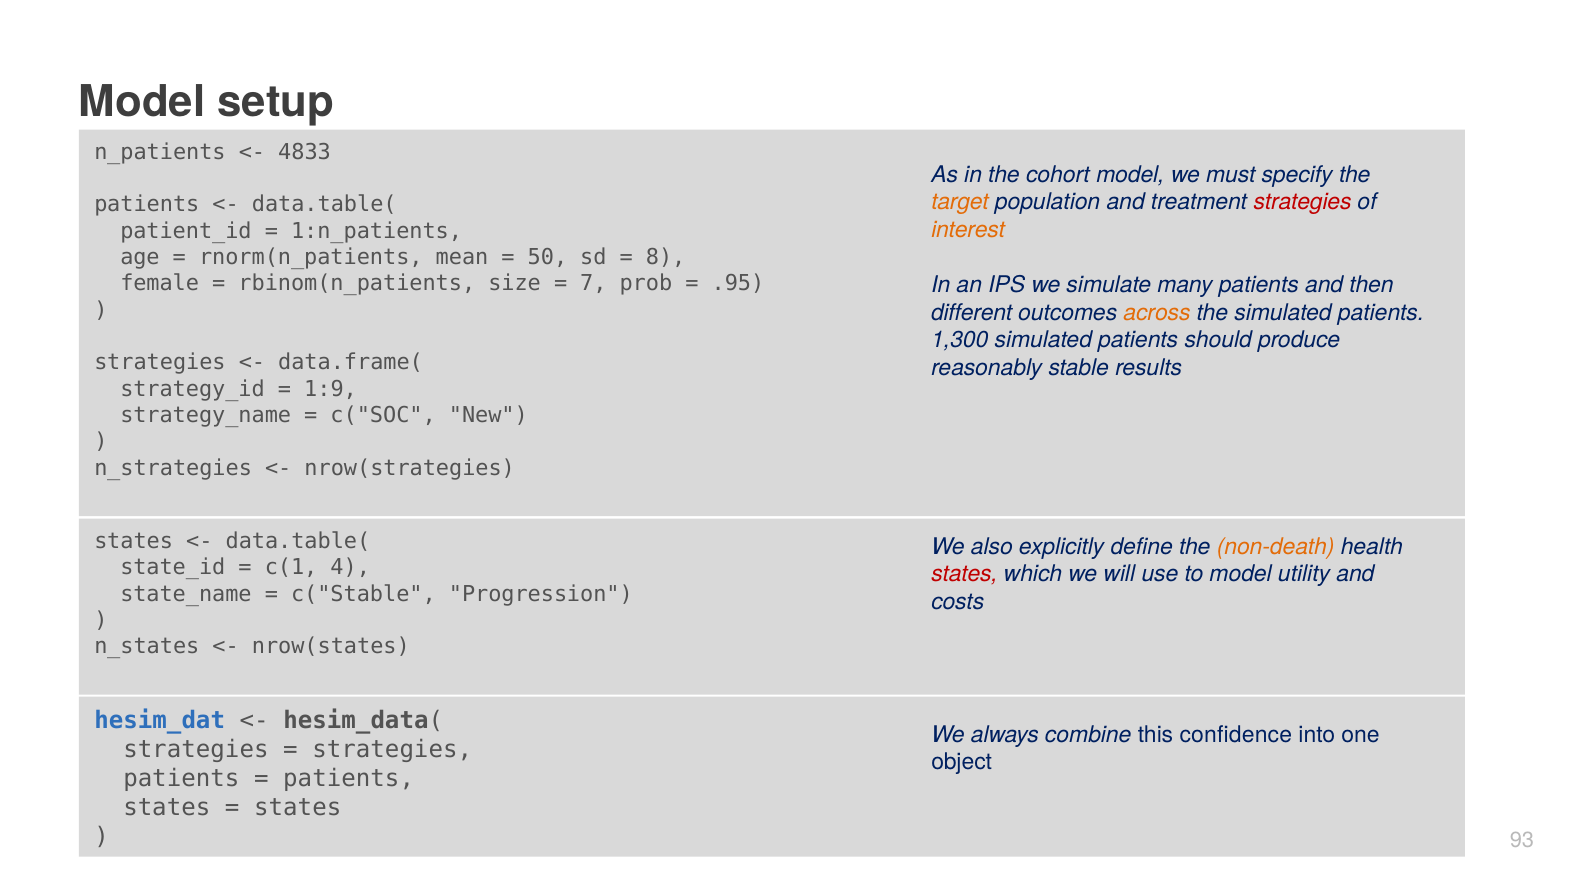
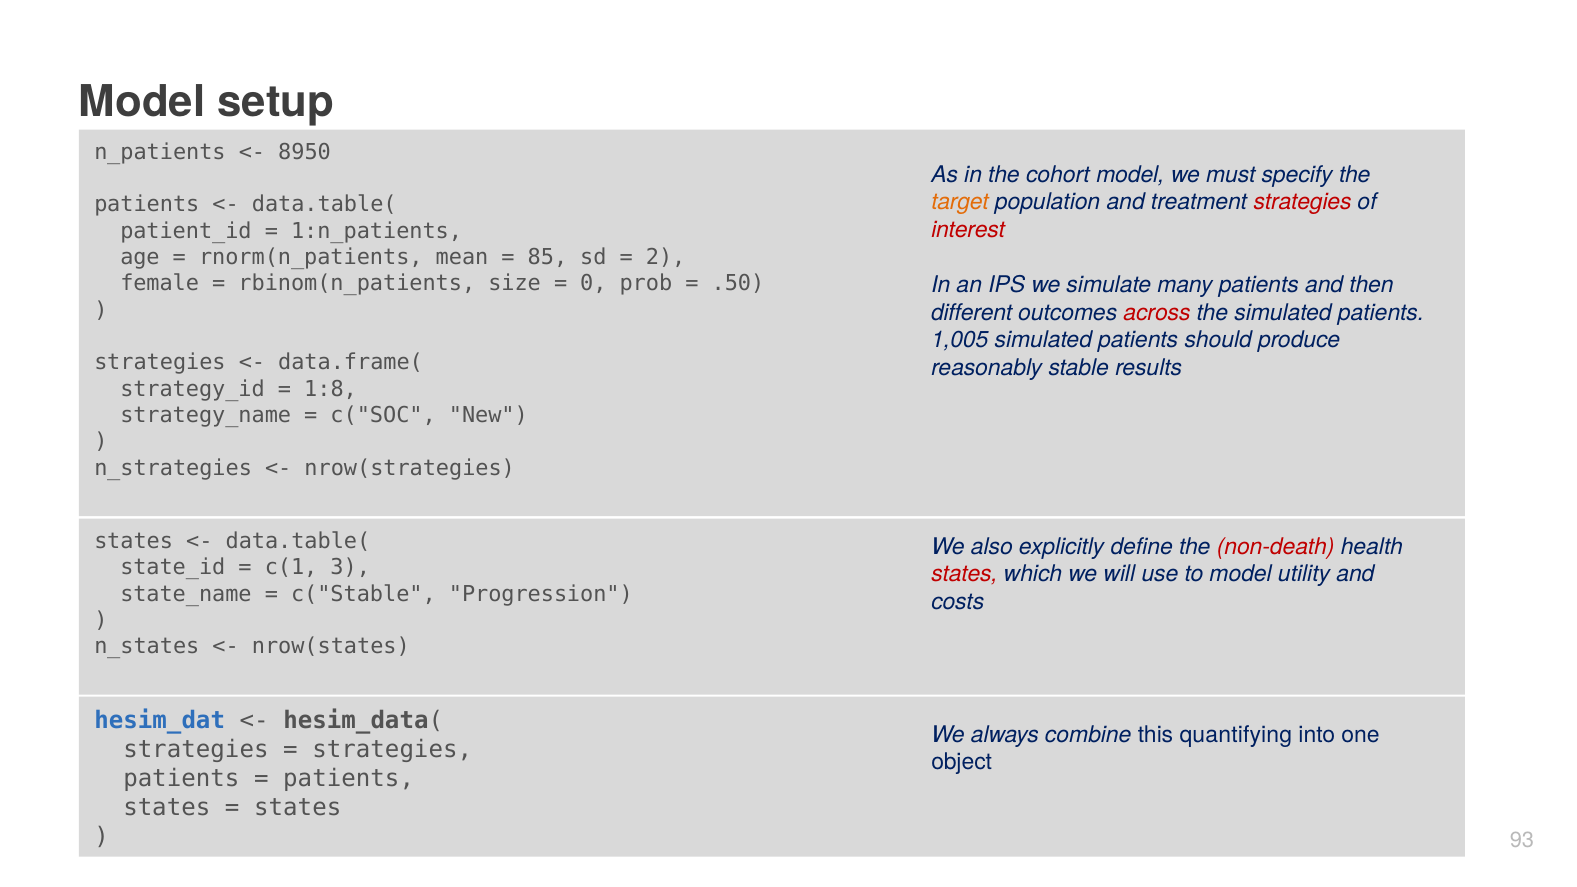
4833: 4833 -> 8950
interest colour: orange -> red
50: 50 -> 85
8: 8 -> 2
7: 7 -> 0
.95: .95 -> .50
across colour: orange -> red
1,300: 1,300 -> 1,005
1:9: 1:9 -> 1:8
non-death colour: orange -> red
4: 4 -> 3
confidence: confidence -> quantifying
